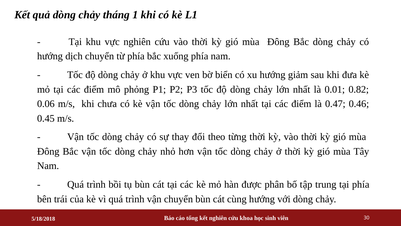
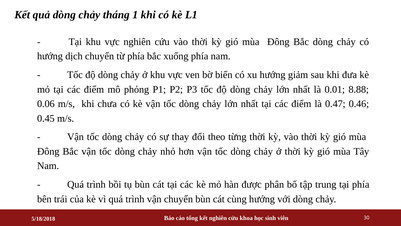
0.82: 0.82 -> 8.88
